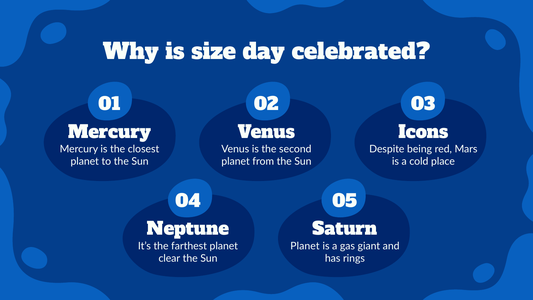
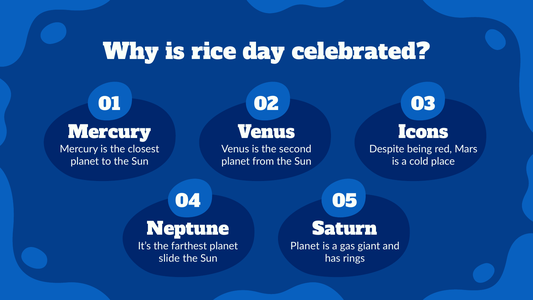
size: size -> rice
clear: clear -> slide
